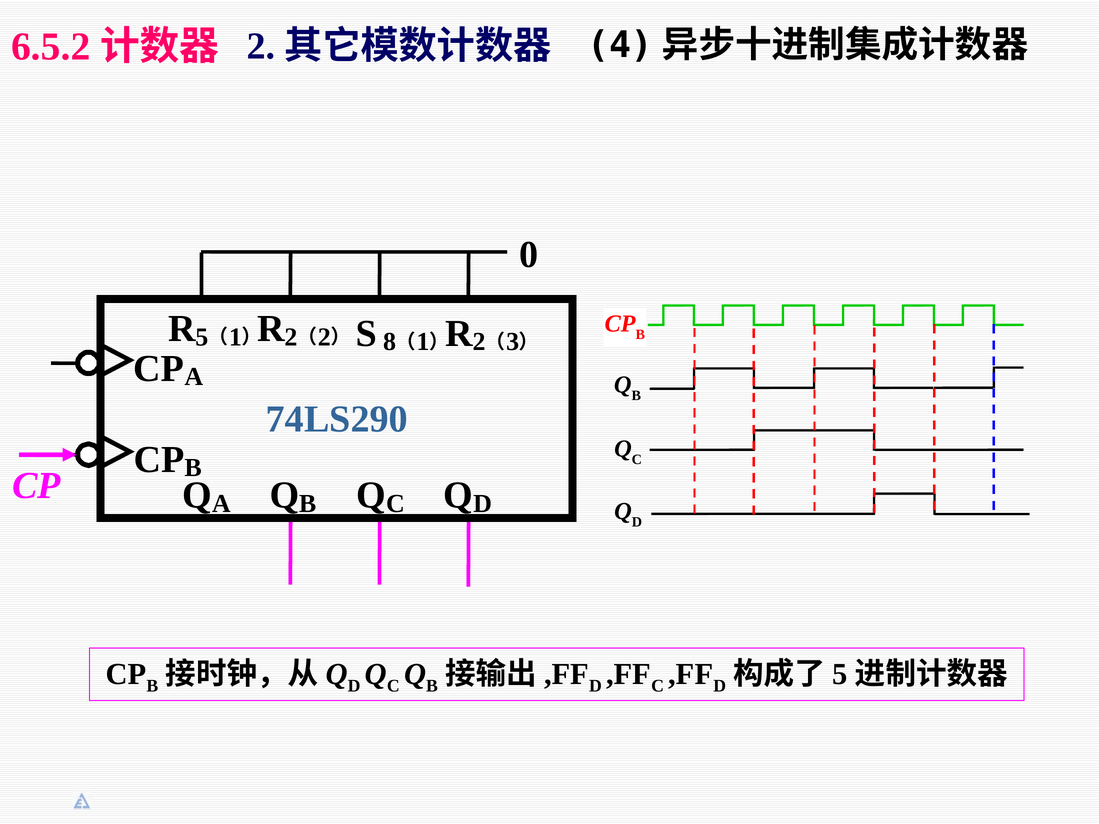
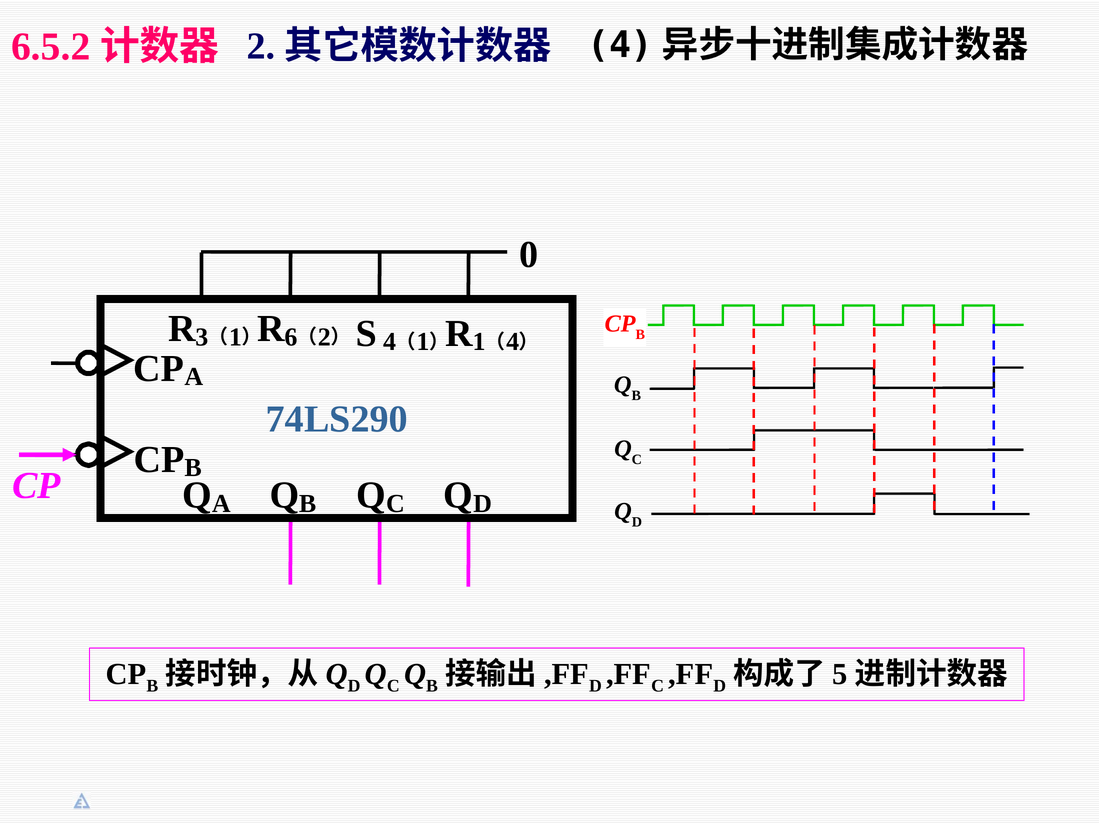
5: 5 -> 3
2 at (291, 337): 2 -> 6
S 8: 8 -> 4
2 at (479, 342): 2 -> 1
3 at (513, 342): 3 -> 4
